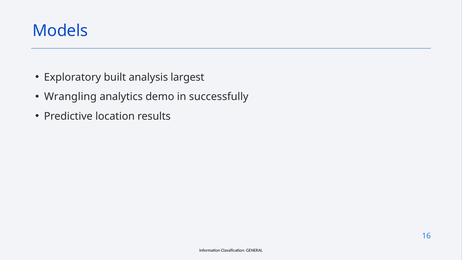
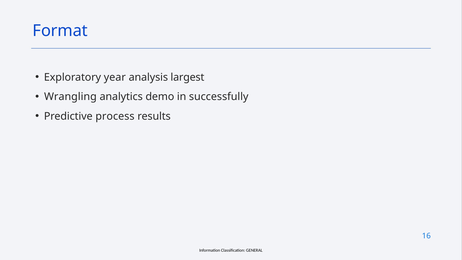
Models: Models -> Format
built: built -> year
location: location -> process
